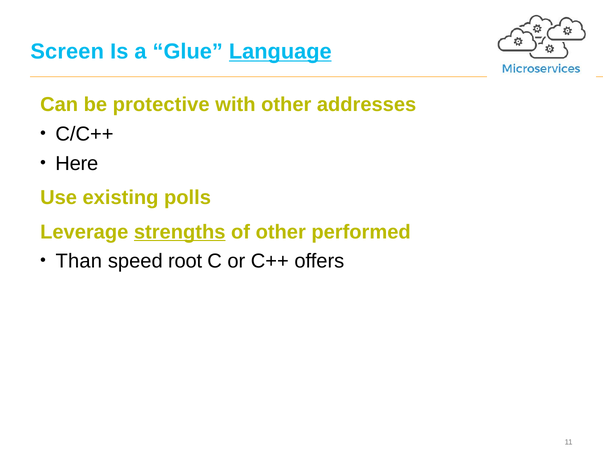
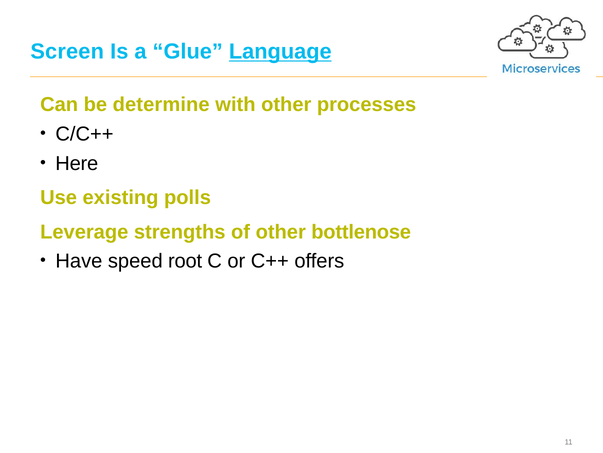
protective: protective -> determine
addresses: addresses -> processes
strengths underline: present -> none
performed: performed -> bottlenose
Than: Than -> Have
